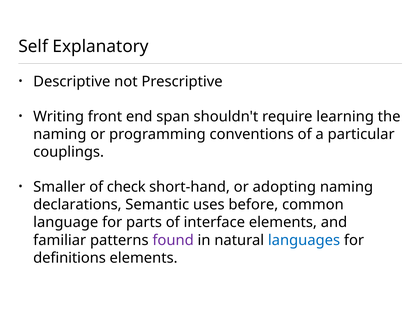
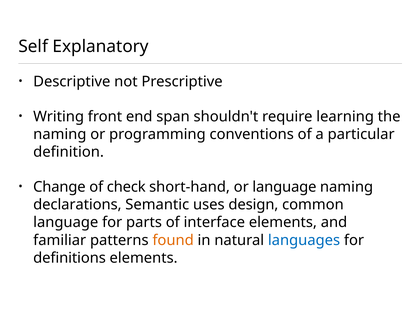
couplings: couplings -> definition
Smaller: Smaller -> Change
or adopting: adopting -> language
before: before -> design
found colour: purple -> orange
